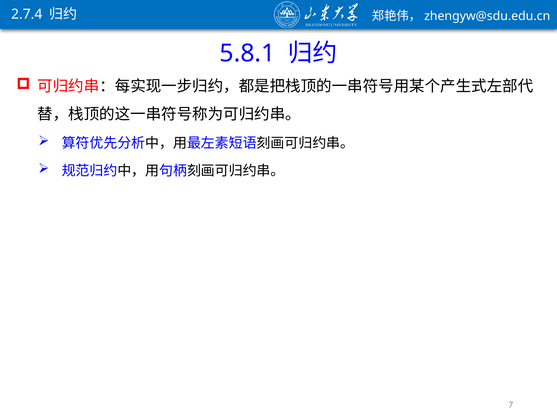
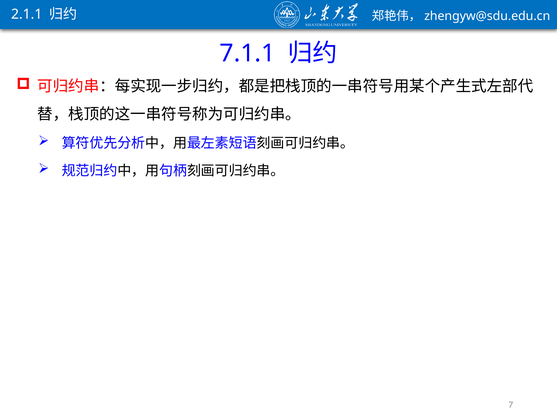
2.7.4: 2.7.4 -> 2.1.1
5.8.1: 5.8.1 -> 7.1.1
